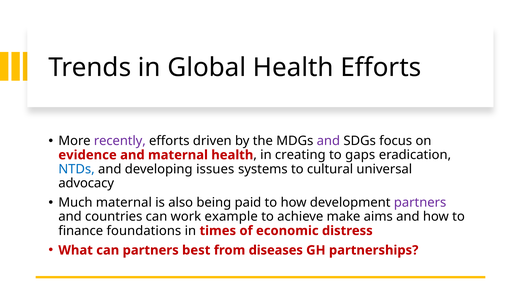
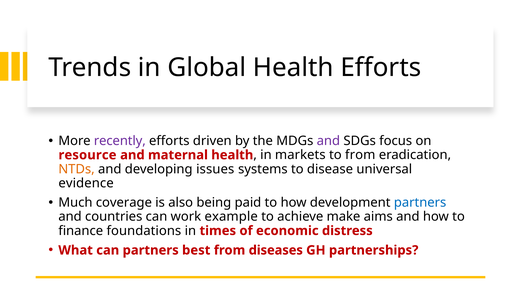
evidence: evidence -> resource
creating: creating -> markets
to gaps: gaps -> from
NTDs colour: blue -> orange
cultural: cultural -> disease
advocacy: advocacy -> evidence
Much maternal: maternal -> coverage
partners at (420, 203) colour: purple -> blue
